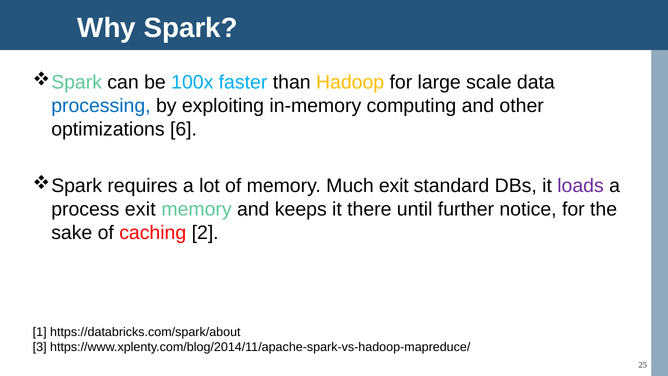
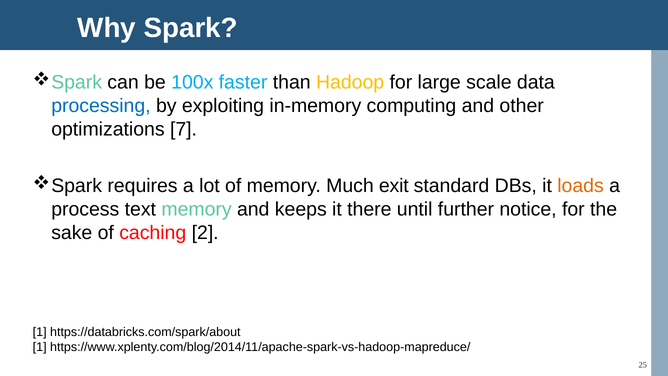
6: 6 -> 7
loads colour: purple -> orange
process exit: exit -> text
3 at (40, 347): 3 -> 1
